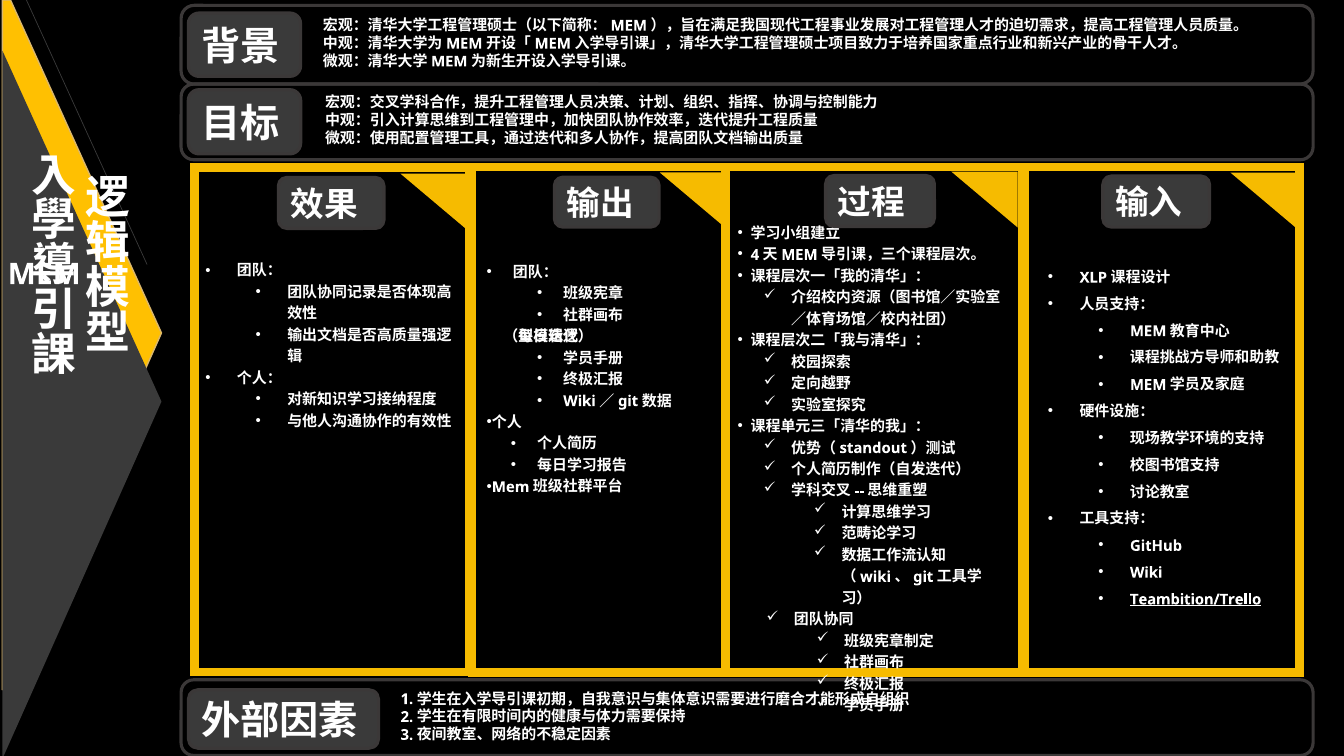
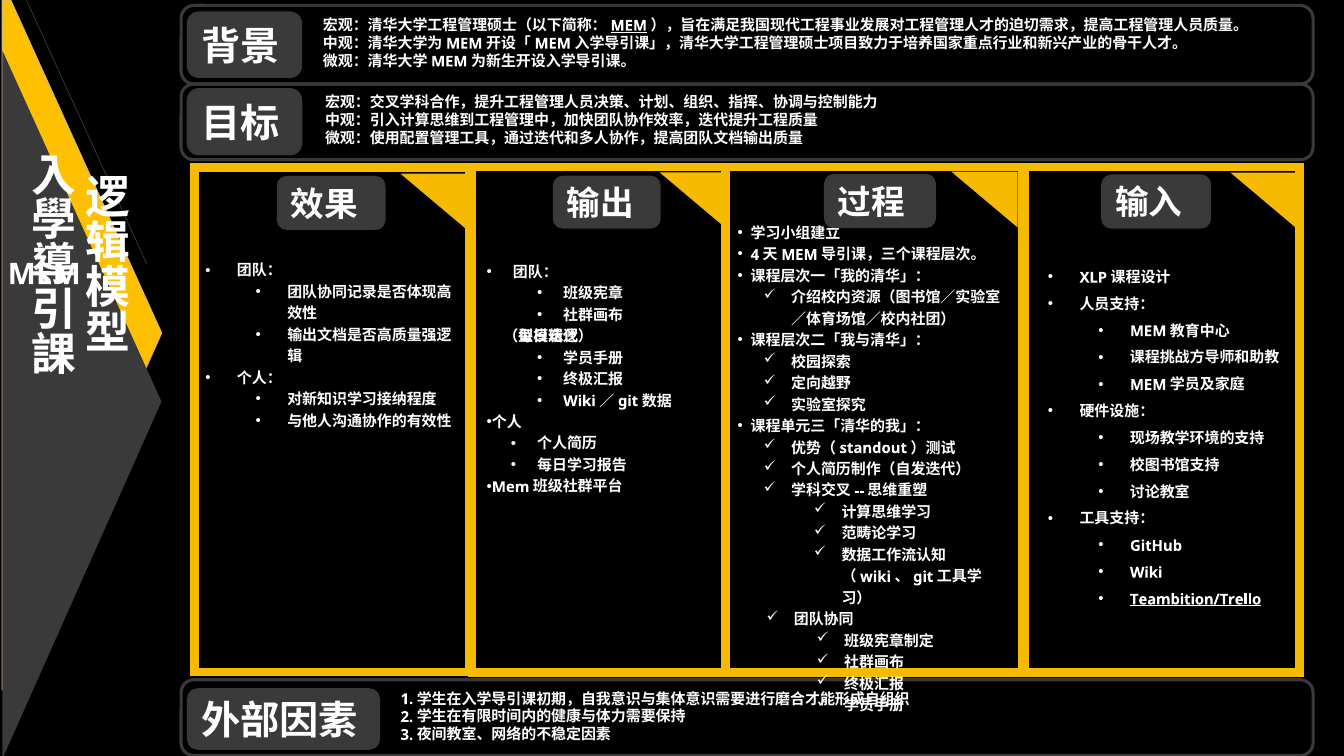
MEM at (629, 26) underline: none -> present
